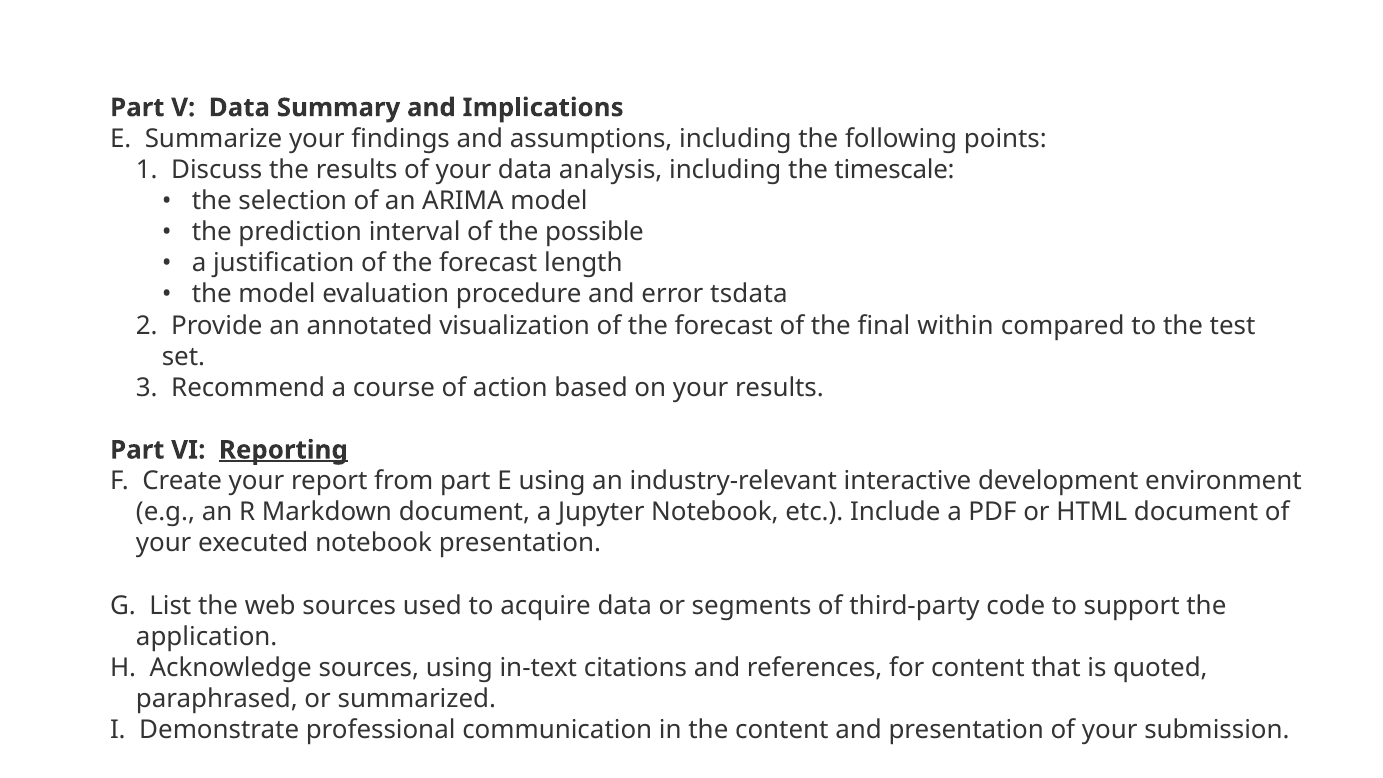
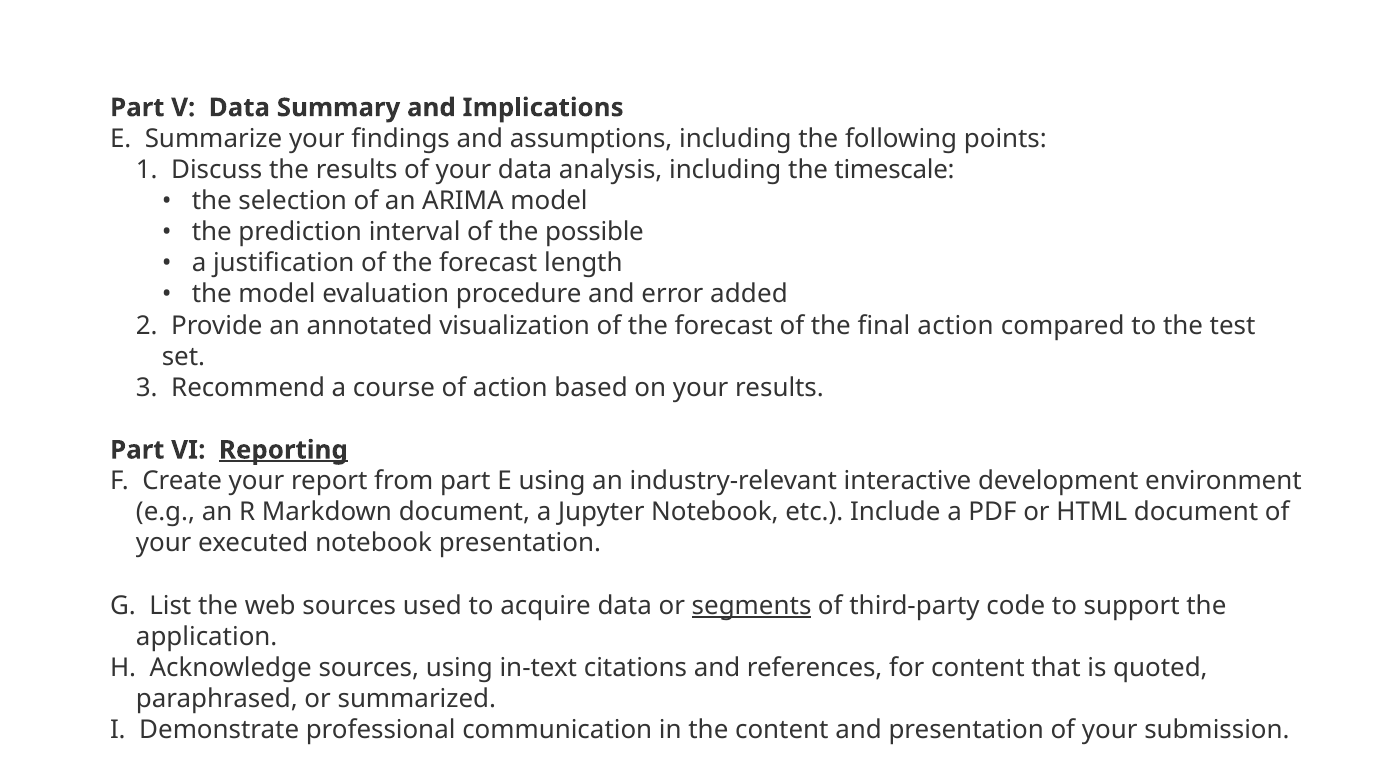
tsdata: tsdata -> added
final within: within -> action
segments underline: none -> present
